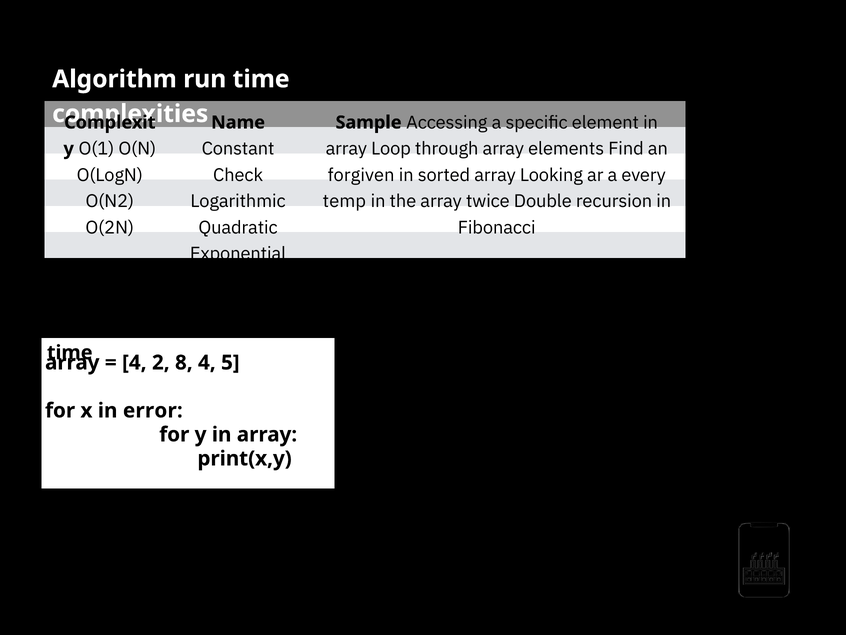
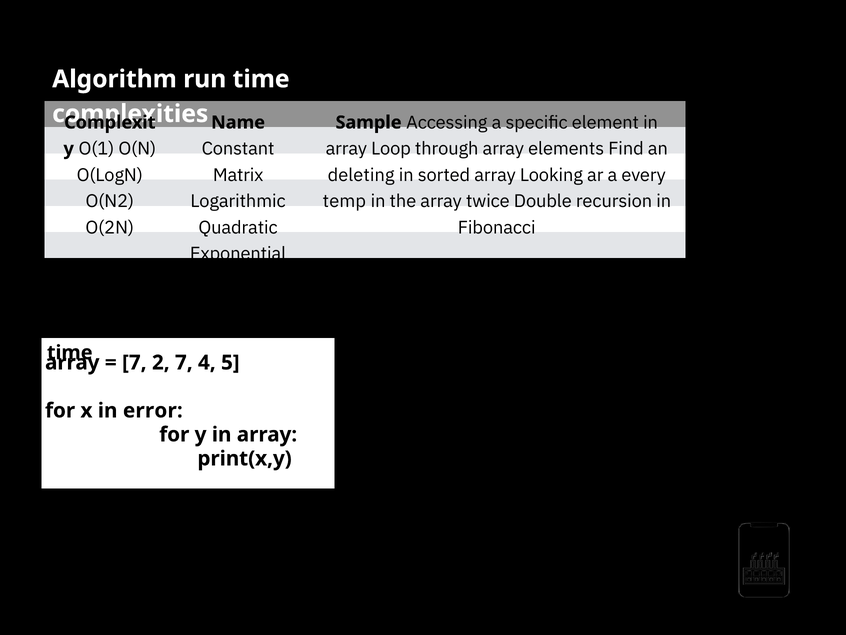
Check: Check -> Matrix
forgiven: forgiven -> deleting
4 at (134, 363): 4 -> 7
2 8: 8 -> 7
